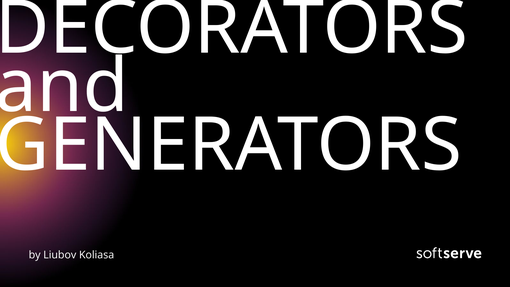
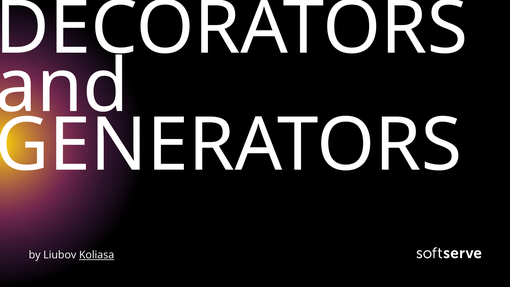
Koliasa underline: none -> present
